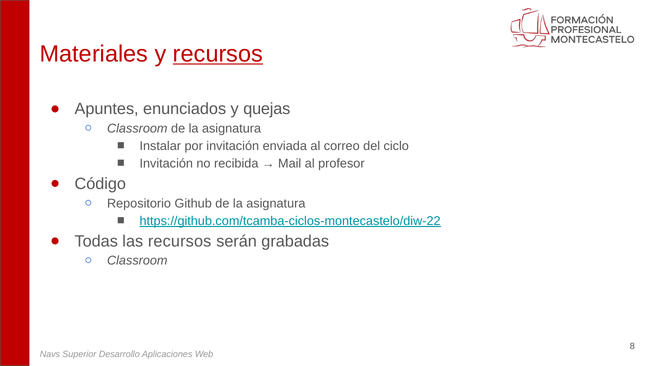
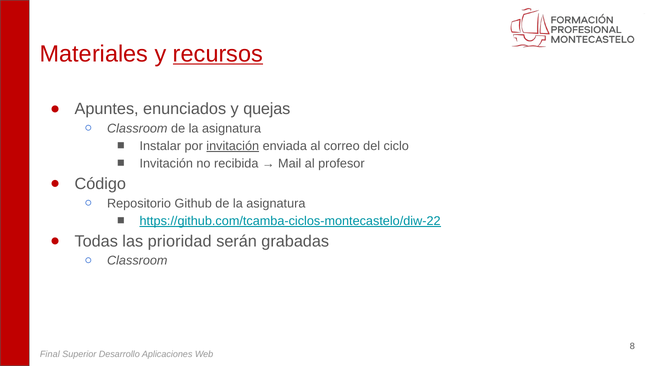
invitación at (233, 146) underline: none -> present
las recursos: recursos -> prioridad
Navs: Navs -> Final
